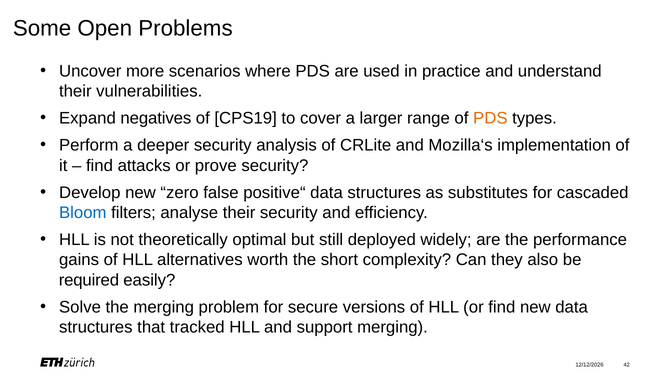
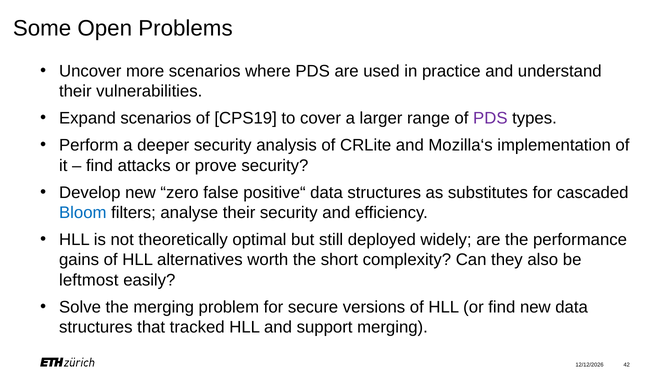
Expand negatives: negatives -> scenarios
PDS at (490, 118) colour: orange -> purple
required: required -> leftmost
